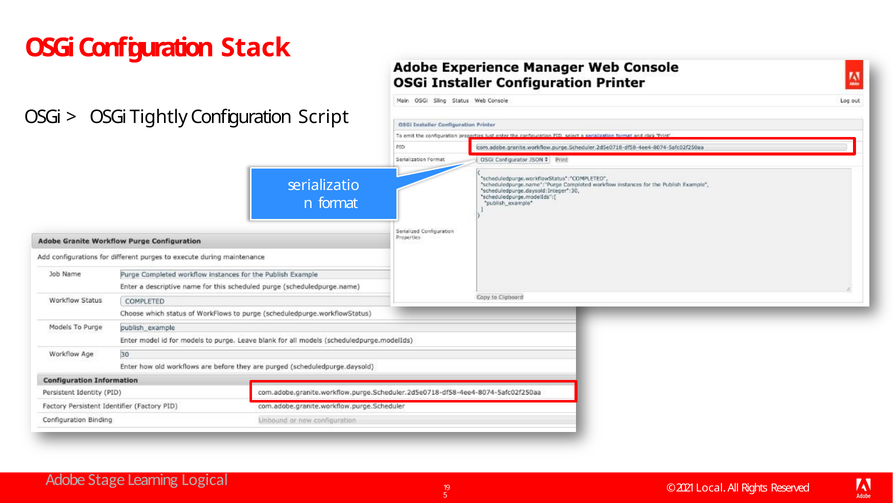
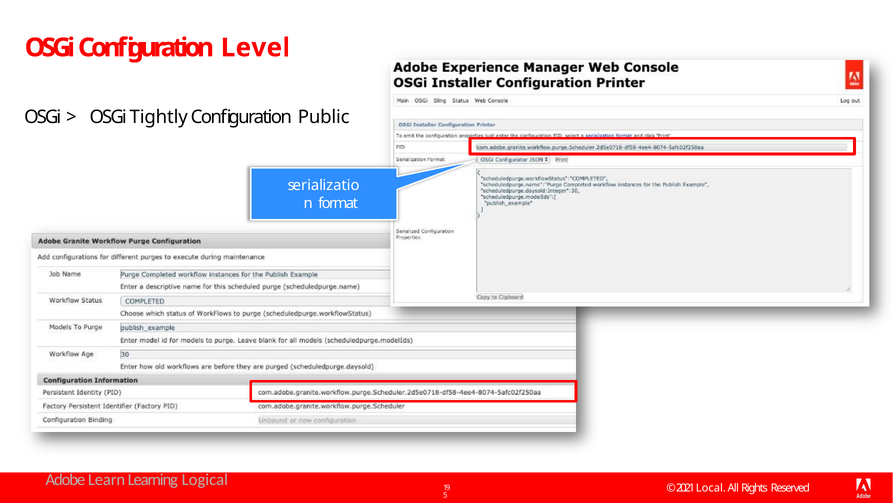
Stack: Stack -> Level
Script: Script -> Public
Stage: Stage -> Learn
